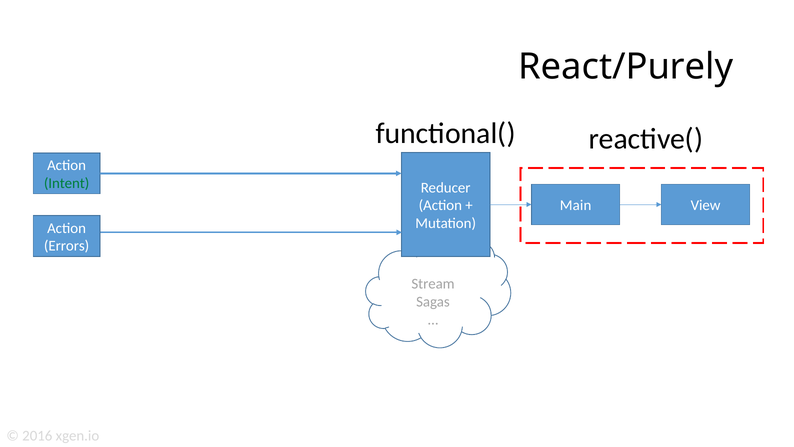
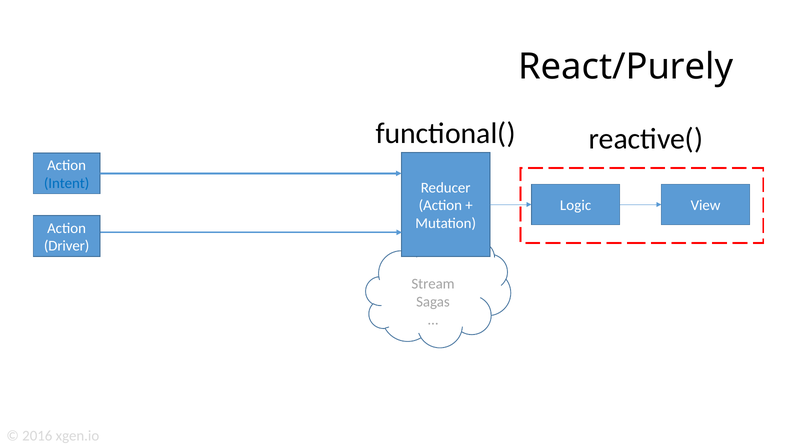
Intent colour: green -> blue
Main: Main -> Logic
Errors: Errors -> Driver
